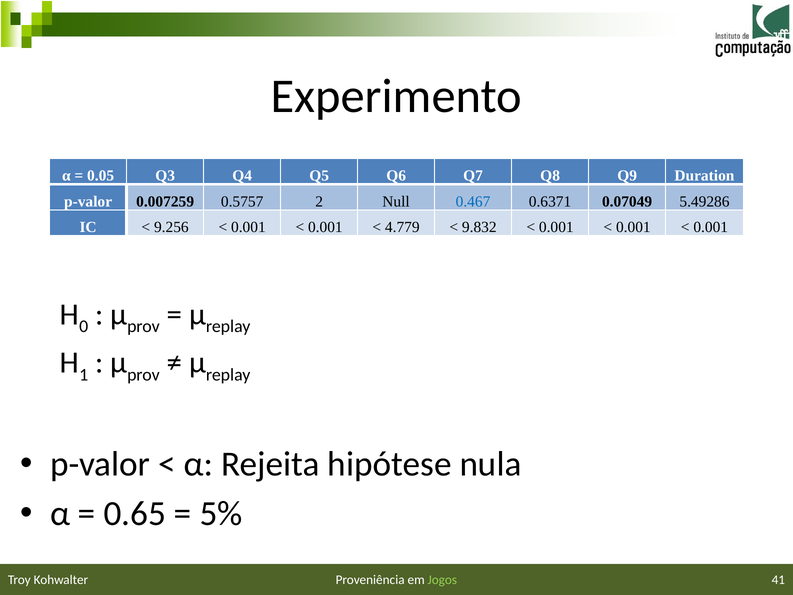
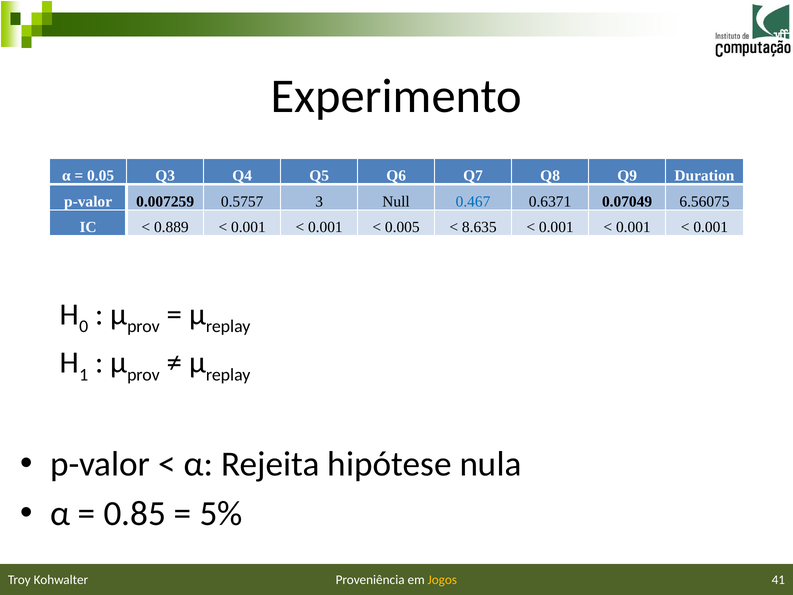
2: 2 -> 3
5.49286: 5.49286 -> 6.56075
9.256: 9.256 -> 0.889
4.779: 4.779 -> 0.005
9.832: 9.832 -> 8.635
0.65: 0.65 -> 0.85
Jogos colour: light green -> yellow
